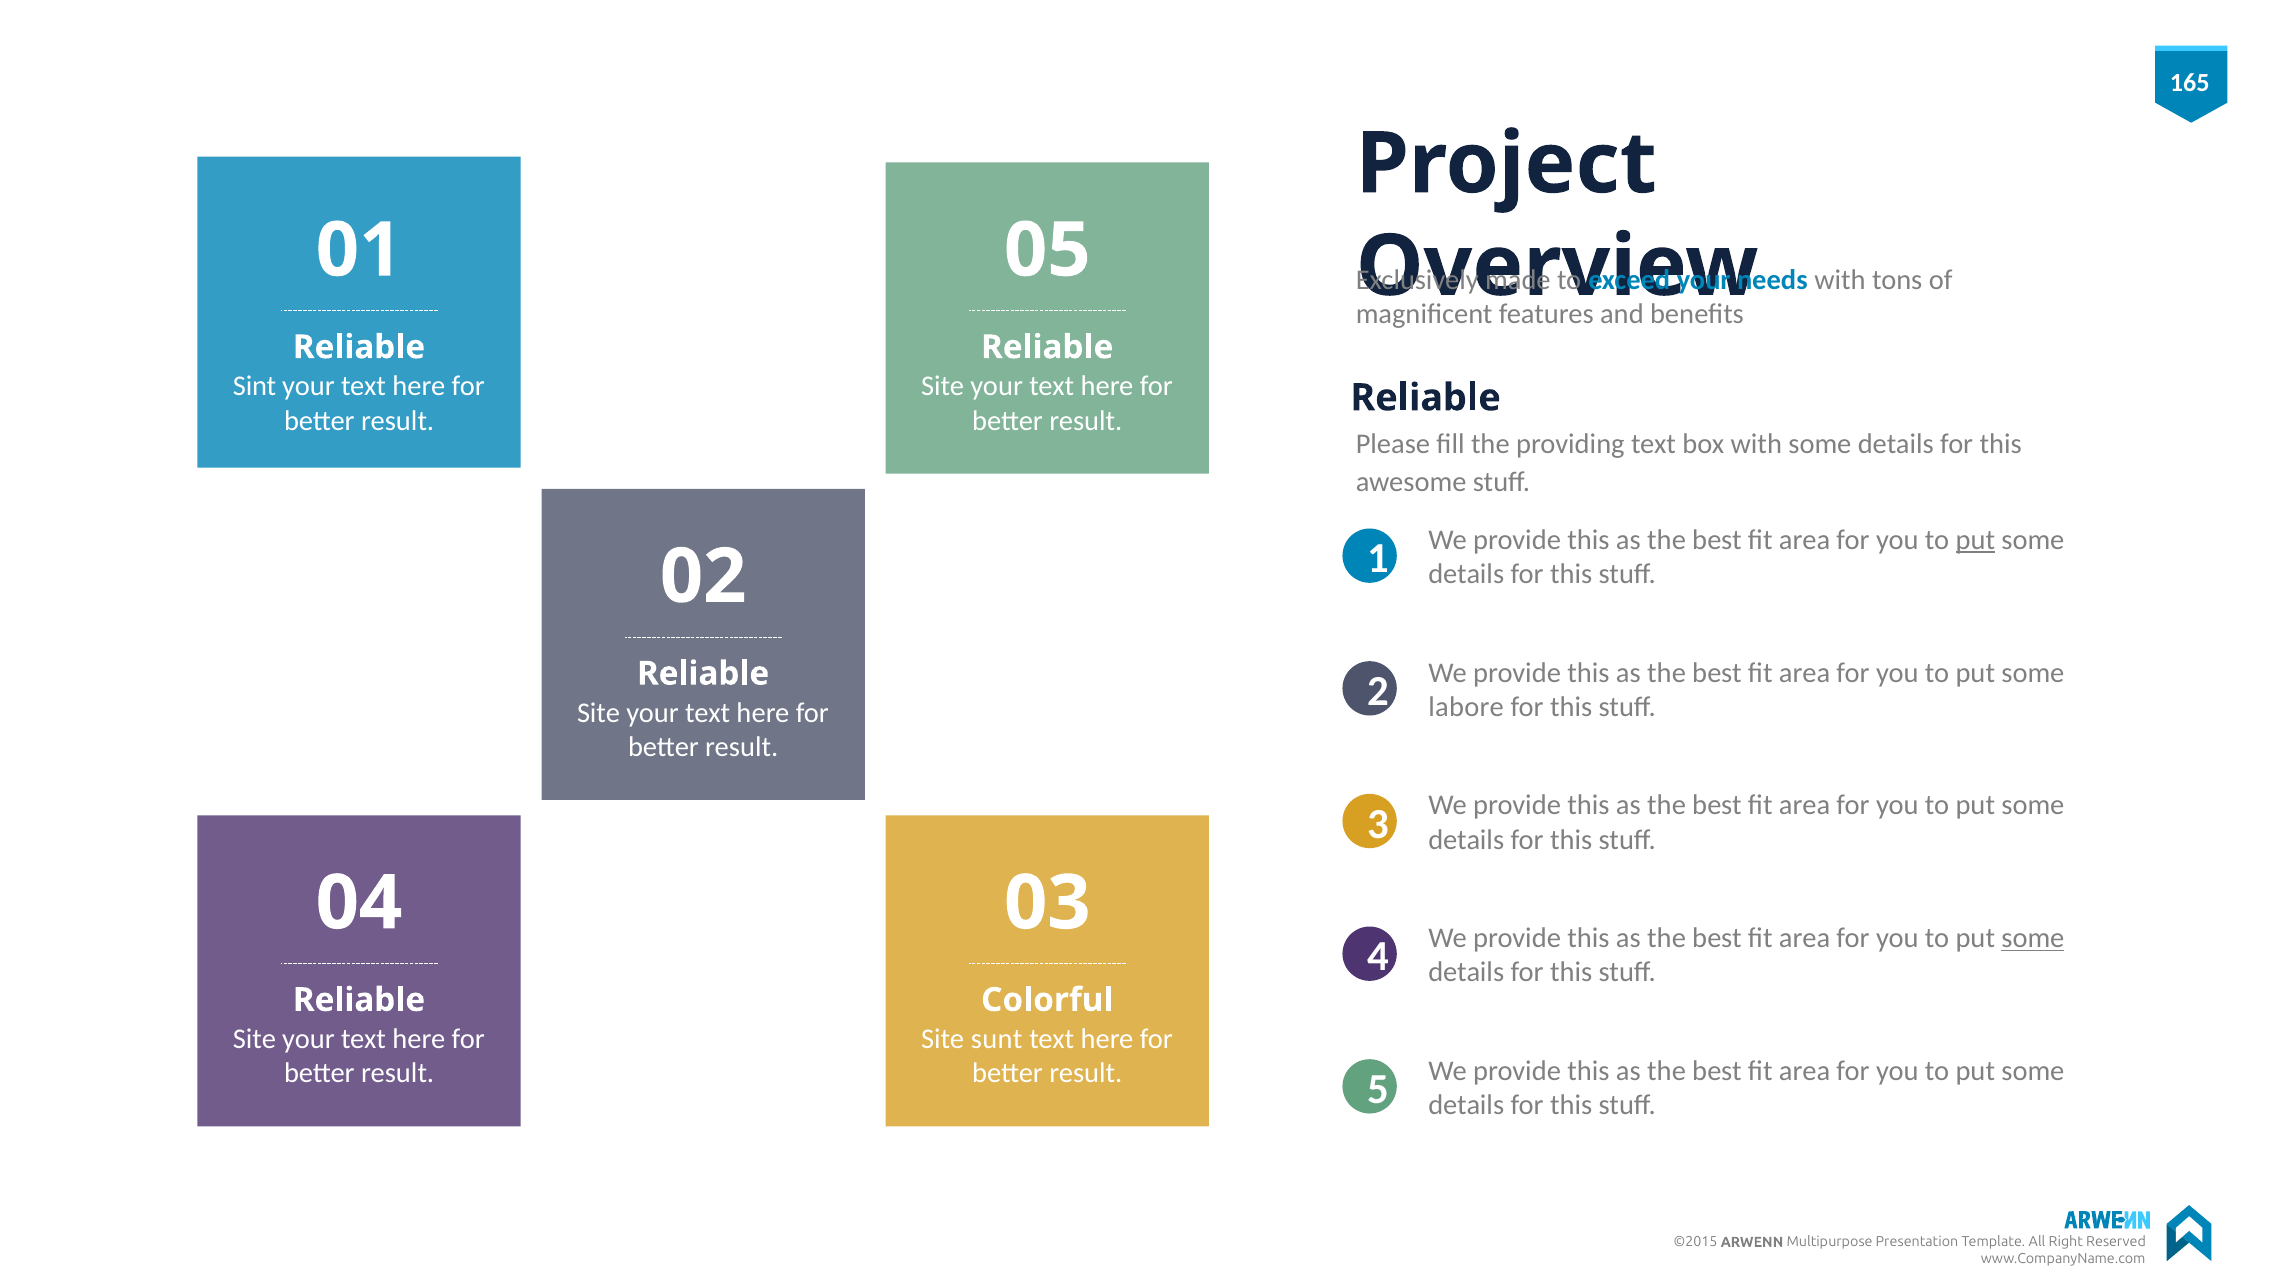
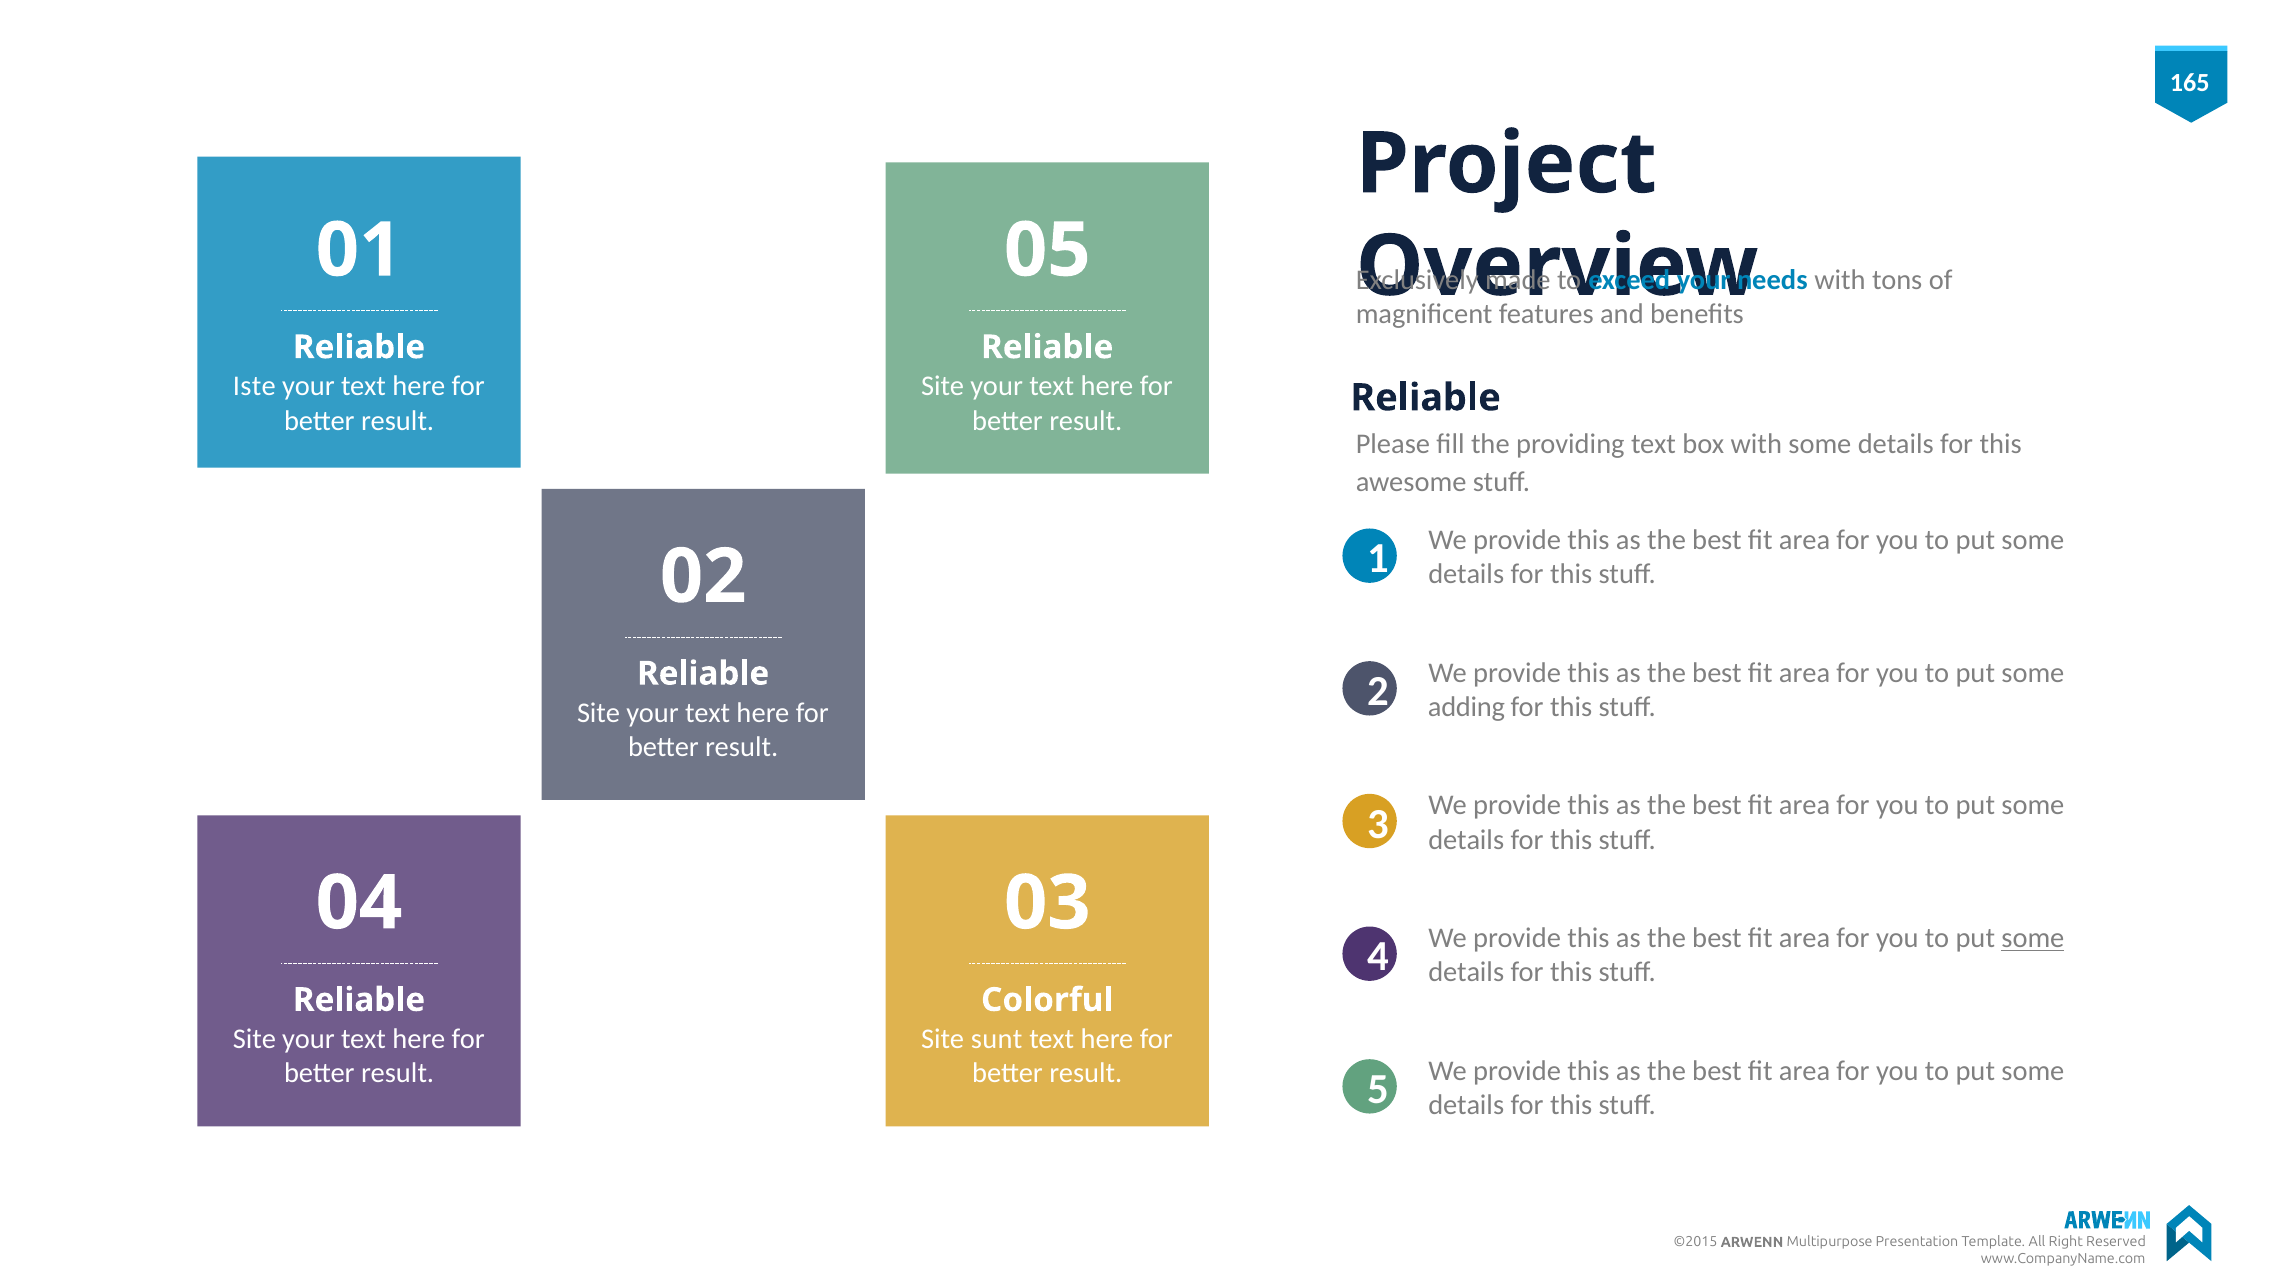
Sint: Sint -> Iste
put at (1975, 540) underline: present -> none
labore: labore -> adding
